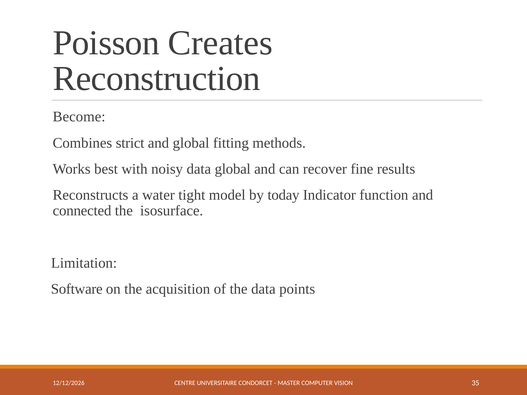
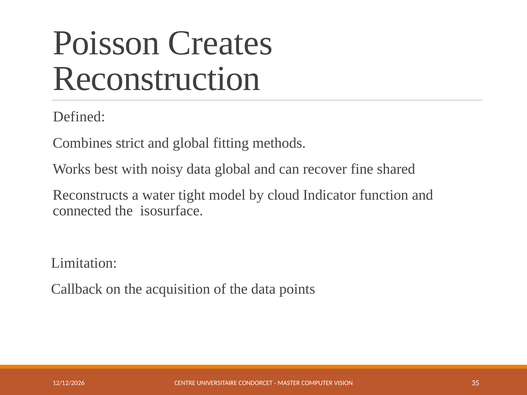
Become: Become -> Defined
results: results -> shared
today: today -> cloud
Software: Software -> Callback
